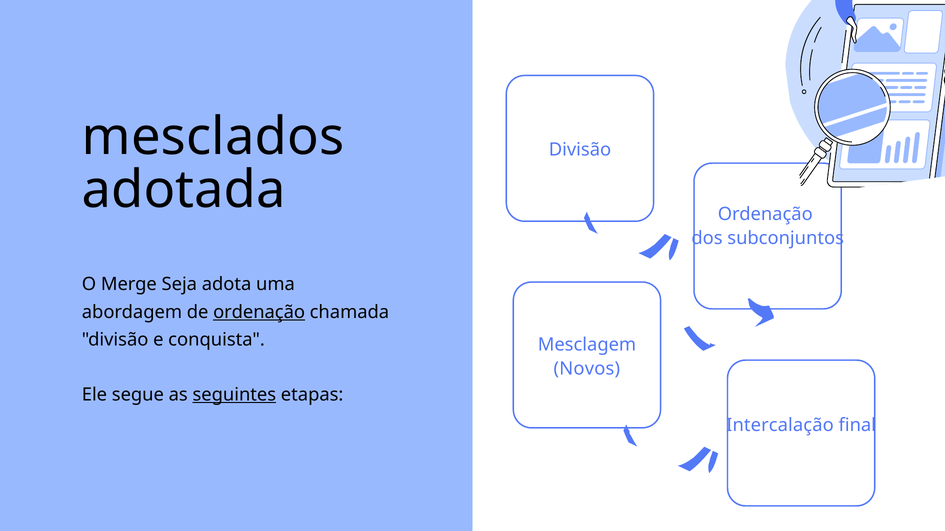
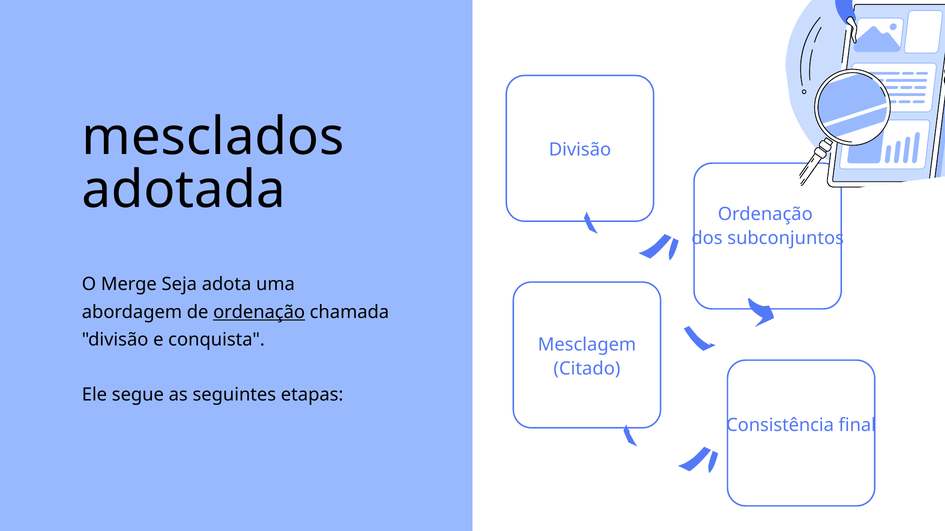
Novos: Novos -> Citado
seguintes underline: present -> none
Intercalação: Intercalação -> Consistência
